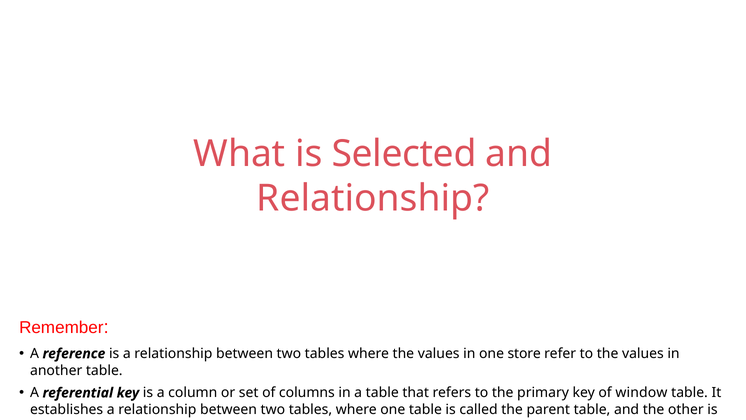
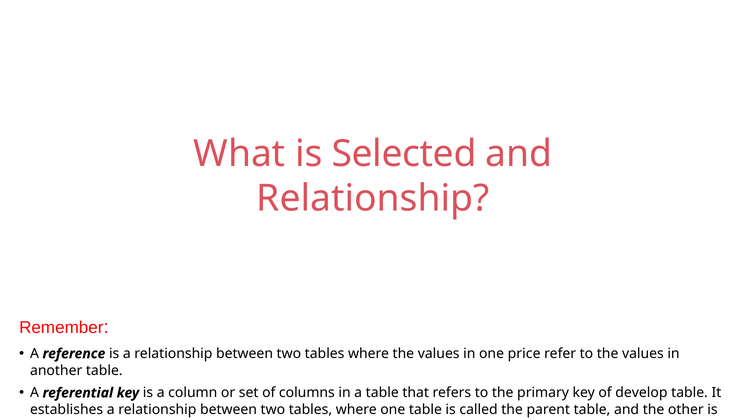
store: store -> price
window: window -> develop
